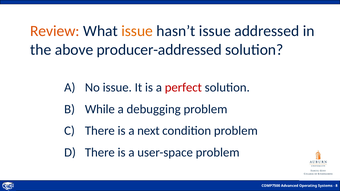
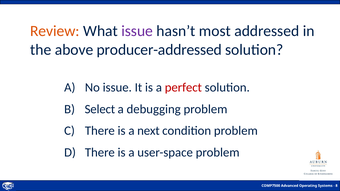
issue at (137, 31) colour: orange -> purple
hasn’t issue: issue -> most
While: While -> Select
